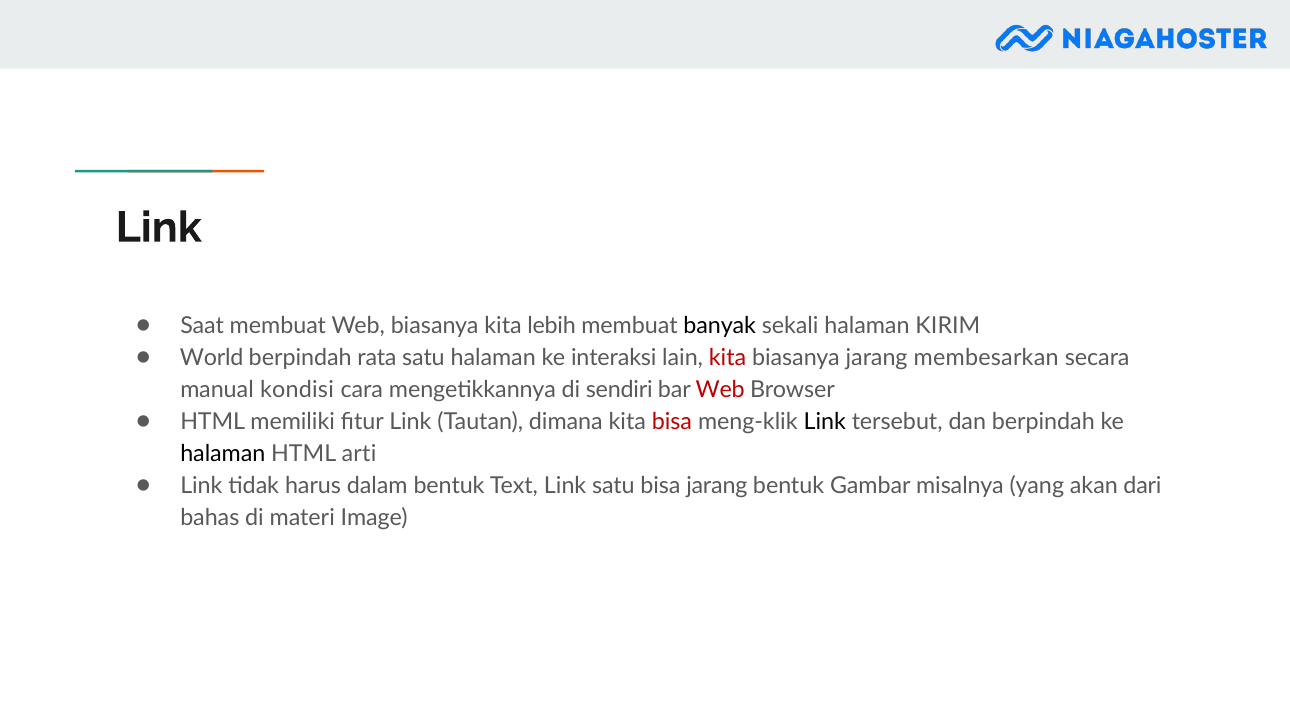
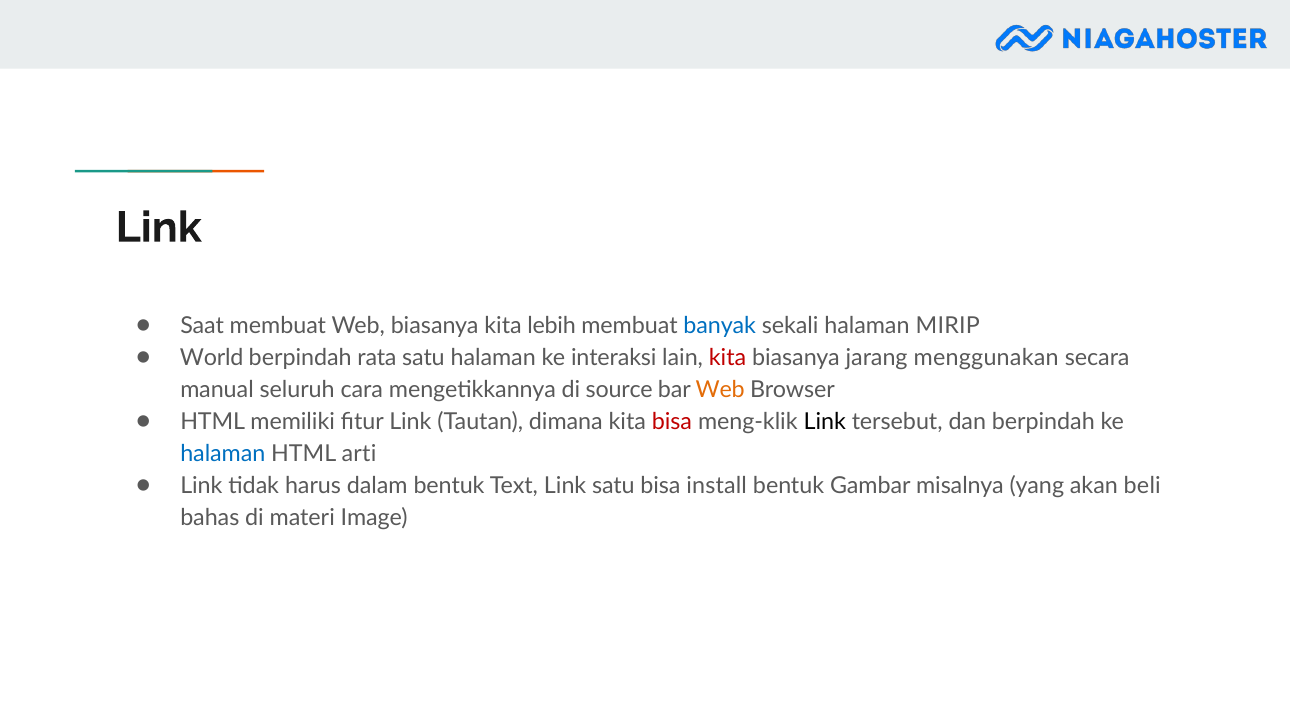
banyak colour: black -> blue
KIRIM: KIRIM -> MIRIP
membesarkan: membesarkan -> menggunakan
kondisi: kondisi -> seluruh
sendiri: sendiri -> source
Web at (720, 390) colour: red -> orange
halaman at (223, 454) colour: black -> blue
bisa jarang: jarang -> install
dari: dari -> beli
